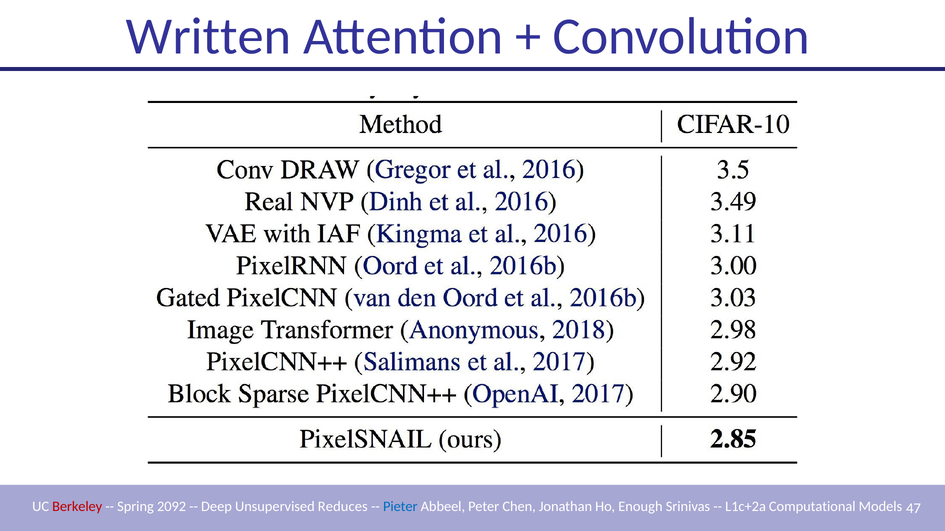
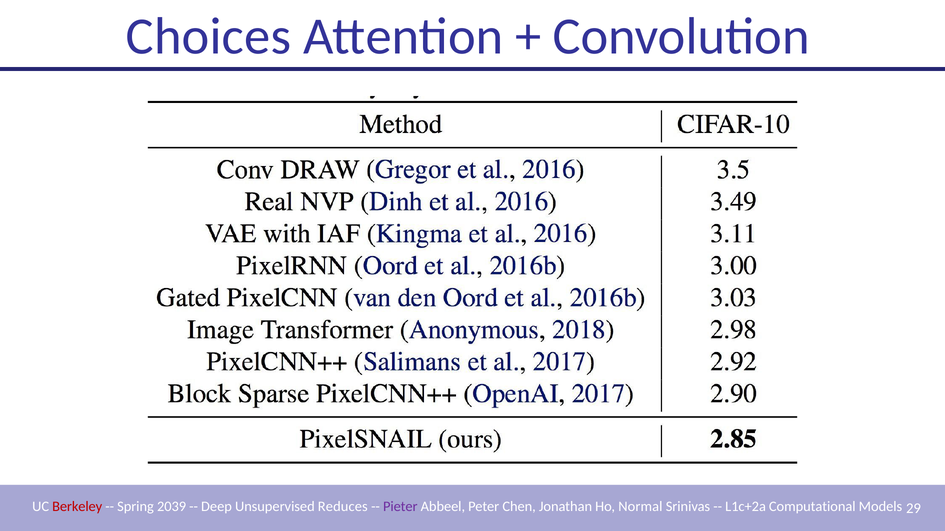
Written: Written -> Choices
2092: 2092 -> 2039
Pieter colour: blue -> purple
Enough: Enough -> Normal
47: 47 -> 29
